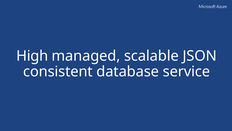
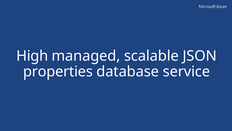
consistent: consistent -> properties
